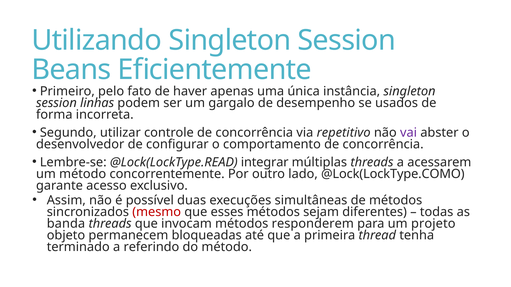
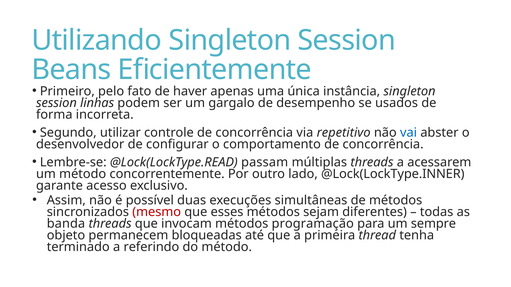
vai colour: purple -> blue
integrar: integrar -> passam
@Lock(LockType.COMO: @Lock(LockType.COMO -> @Lock(LockType.INNER
responderem: responderem -> programação
projeto: projeto -> sempre
